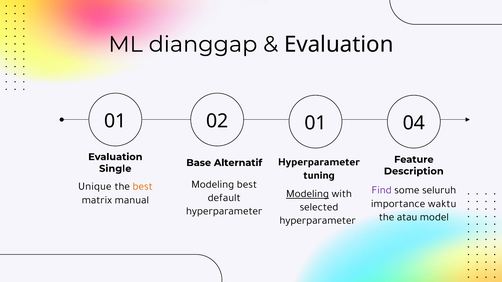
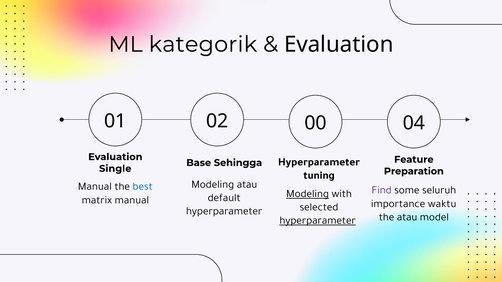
dianggap: dianggap -> kategorik
02 01: 01 -> 00
Alternatif: Alternatif -> Sehingga
Description: Description -> Preparation
Modeling best: best -> atau
Unique at (95, 187): Unique -> Manual
best at (143, 187) colour: orange -> blue
hyperparameter at (318, 221) underline: none -> present
